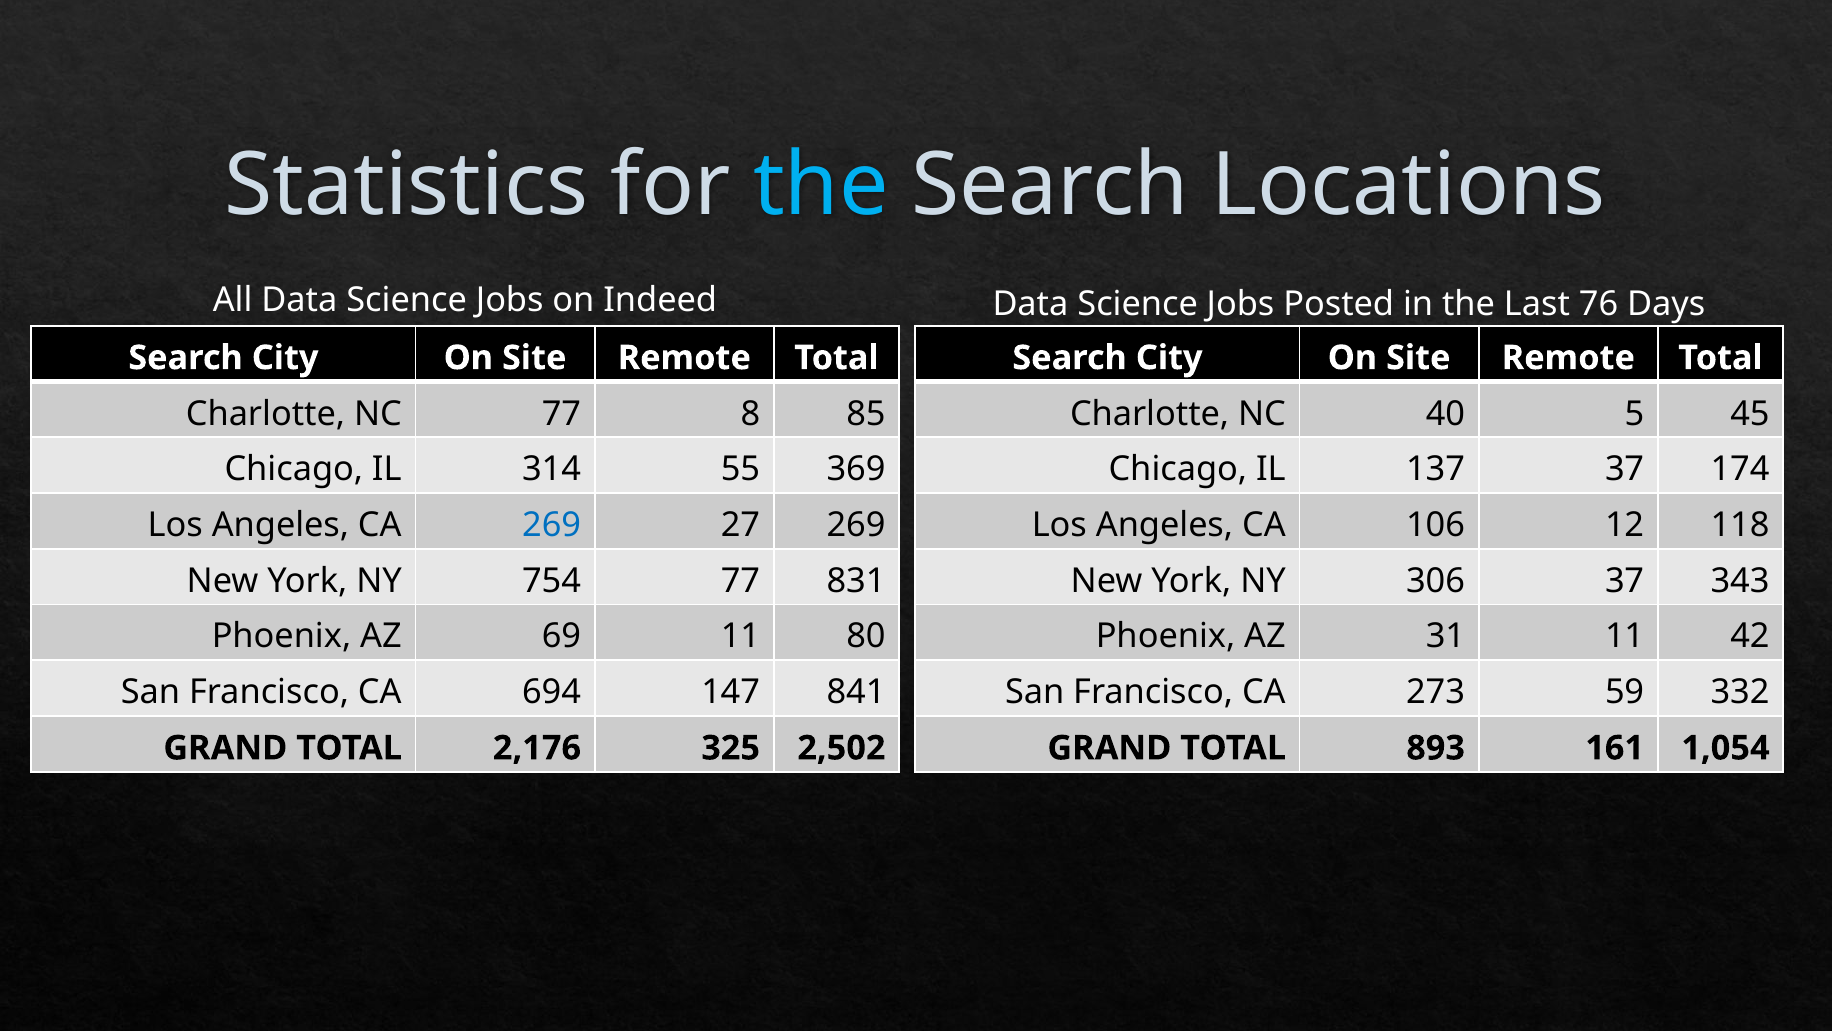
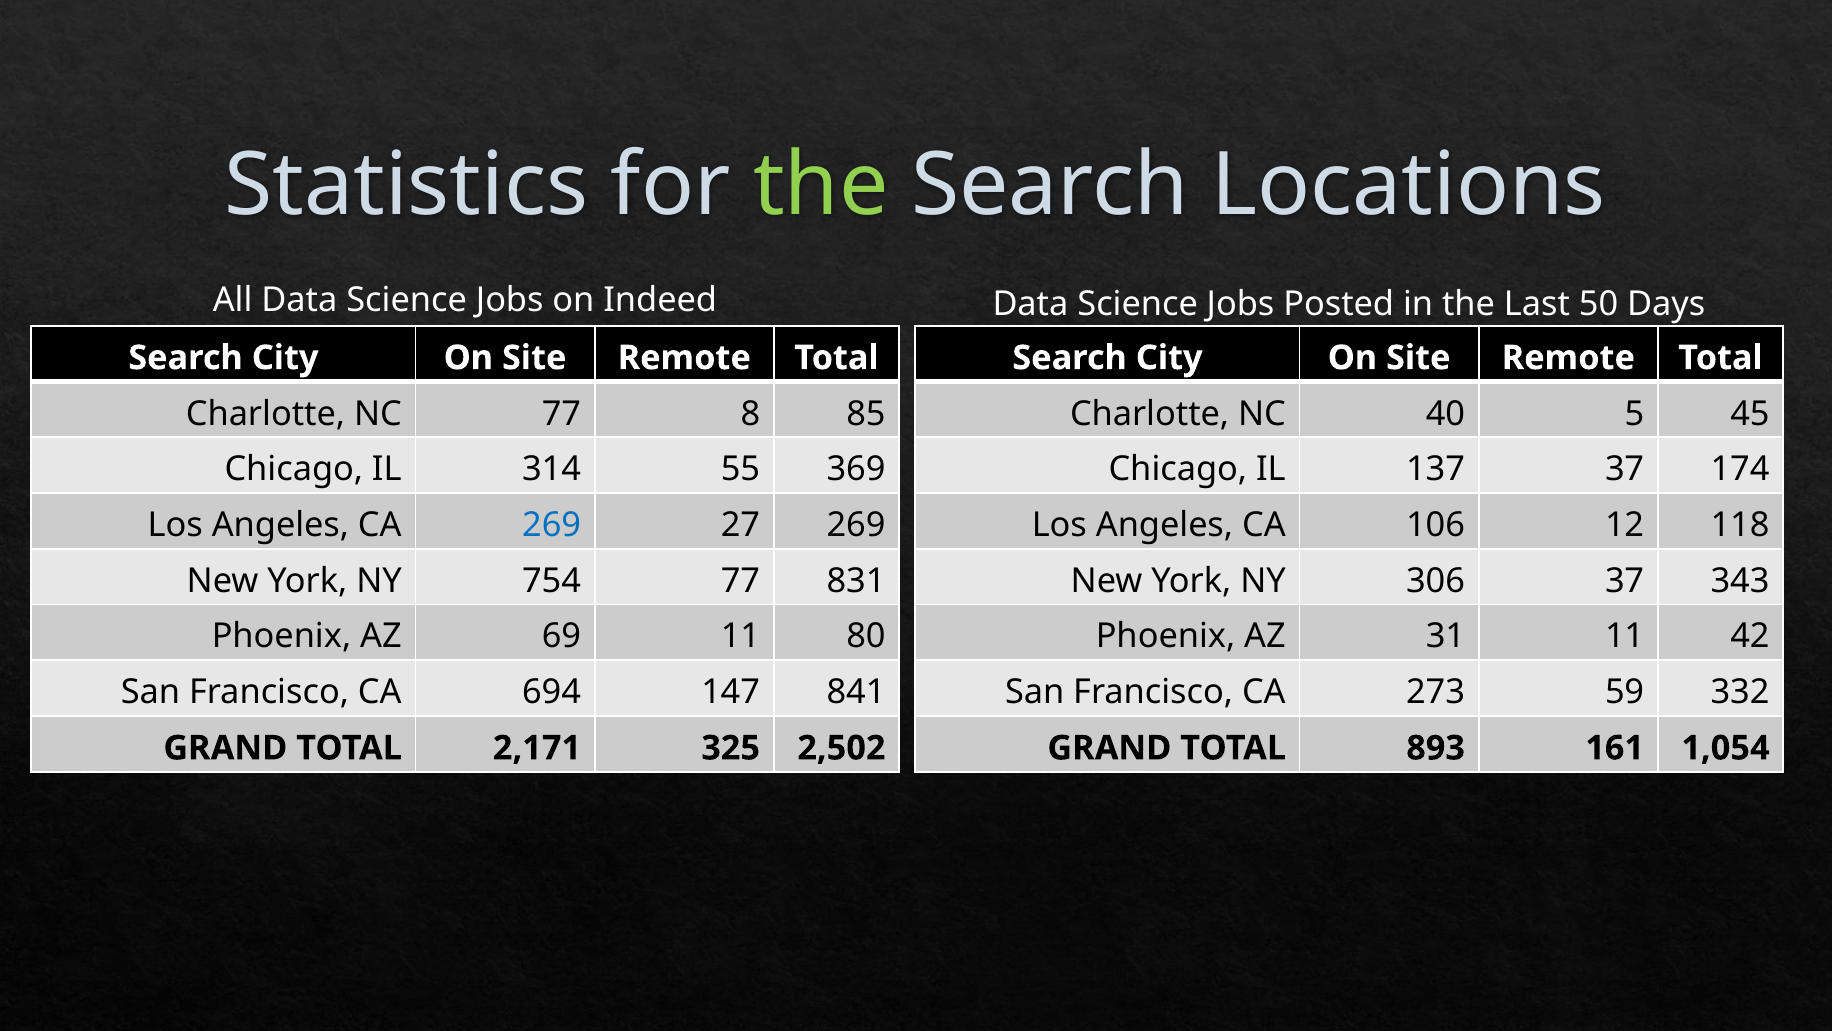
the at (821, 186) colour: light blue -> light green
76: 76 -> 50
2,176: 2,176 -> 2,171
